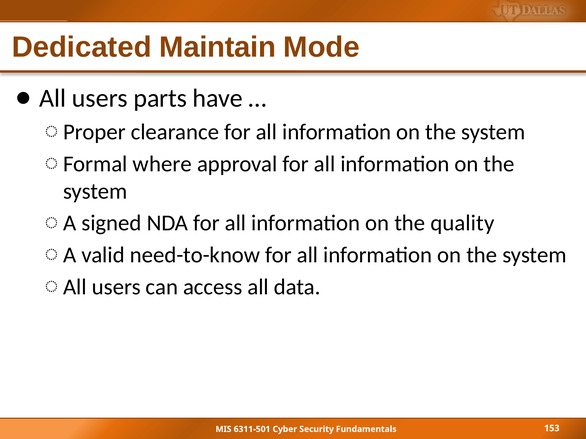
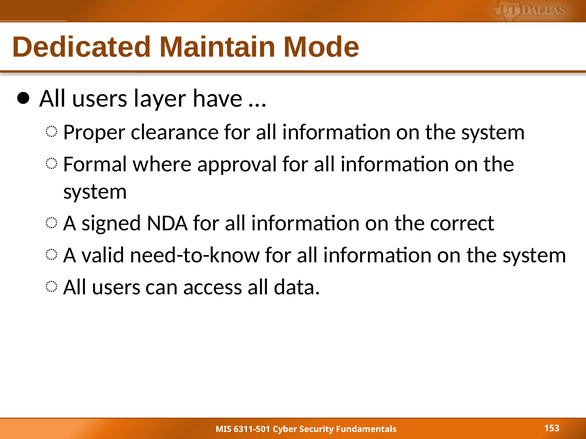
parts: parts -> layer
quality: quality -> correct
